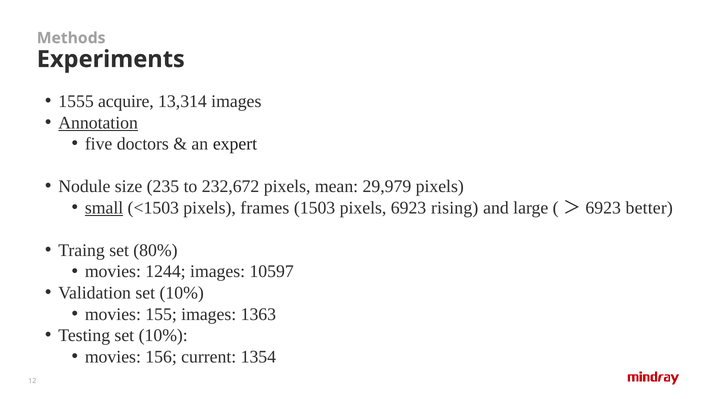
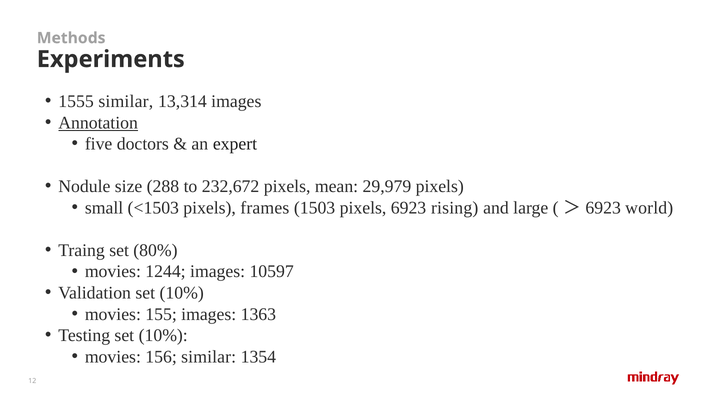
1555 acquire: acquire -> similar
235: 235 -> 288
small underline: present -> none
better: better -> world
156 current: current -> similar
